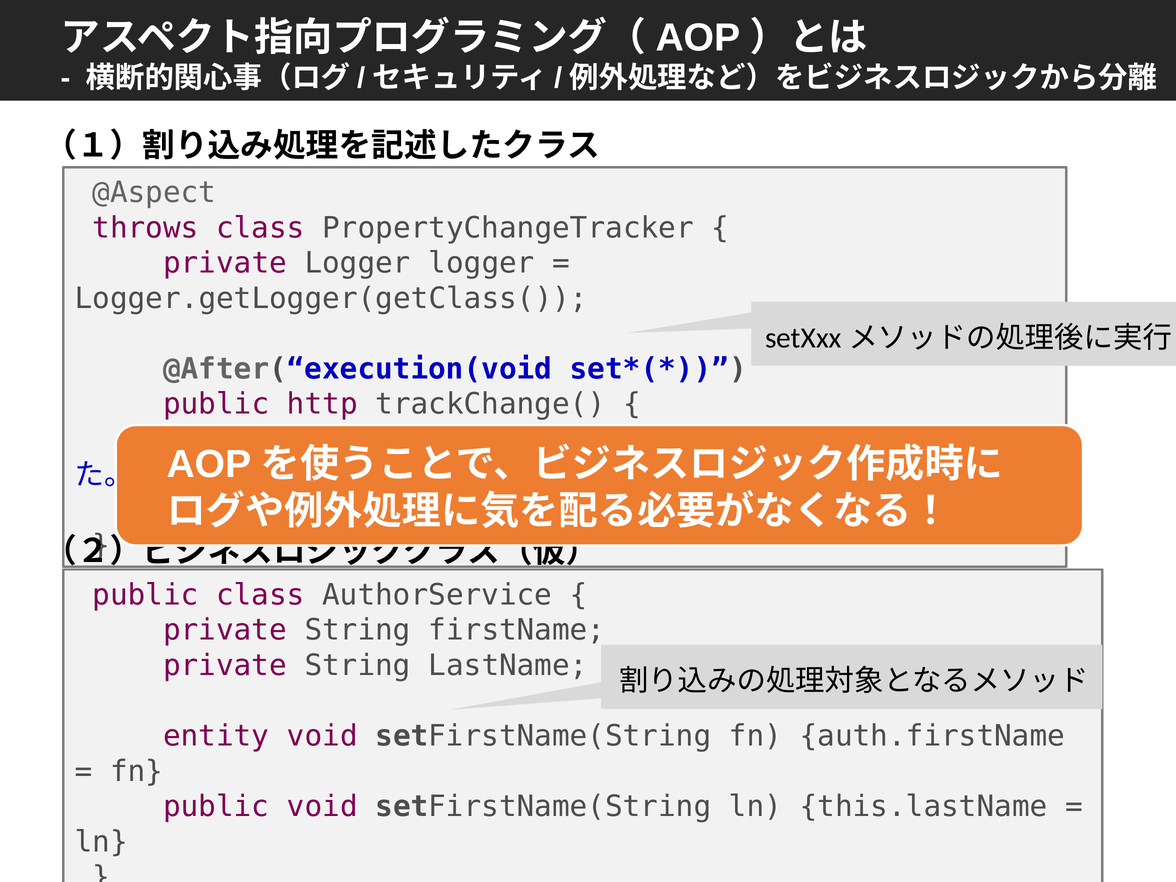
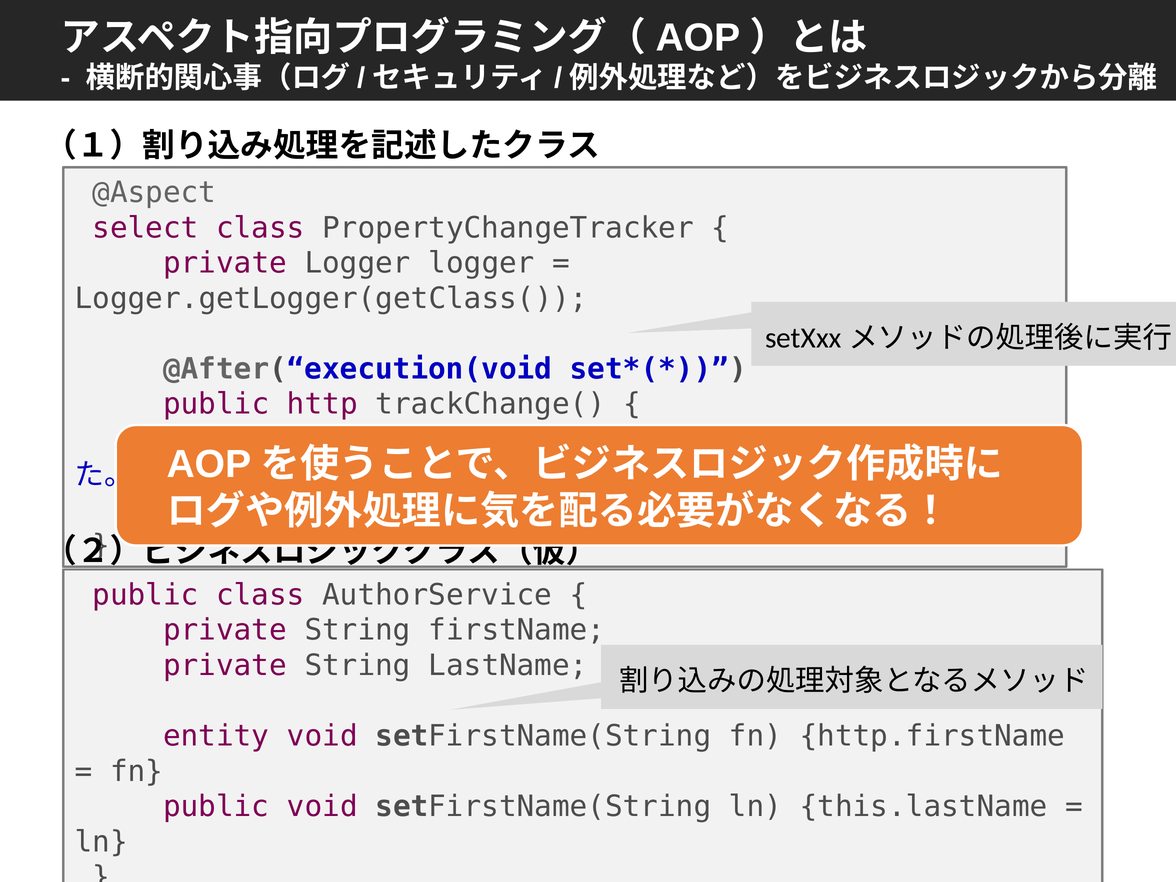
throws: throws -> select
auth.firstName: auth.firstName -> http.firstName
